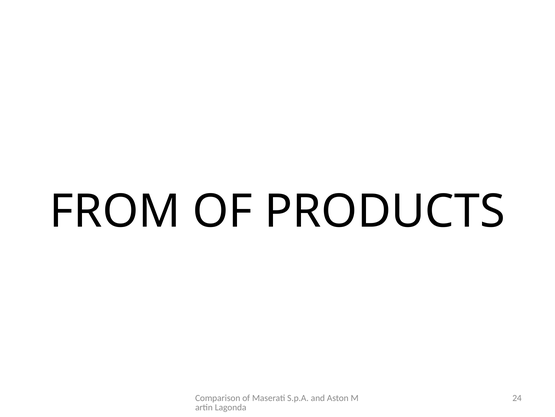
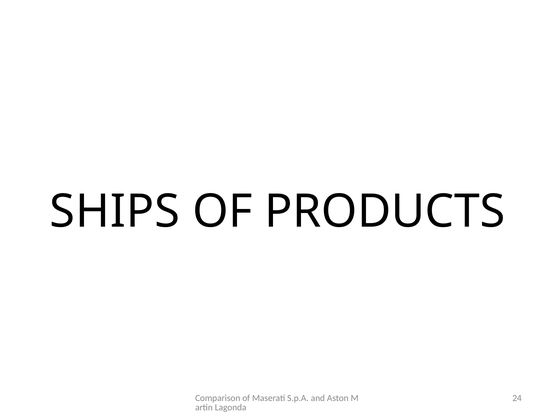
FROM: FROM -> SHIPS
